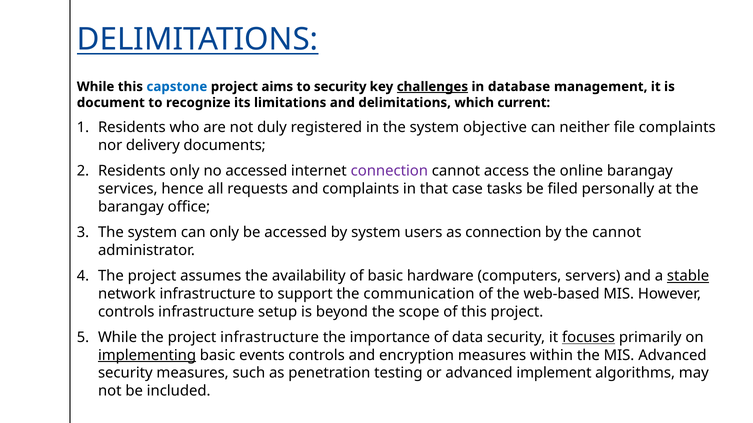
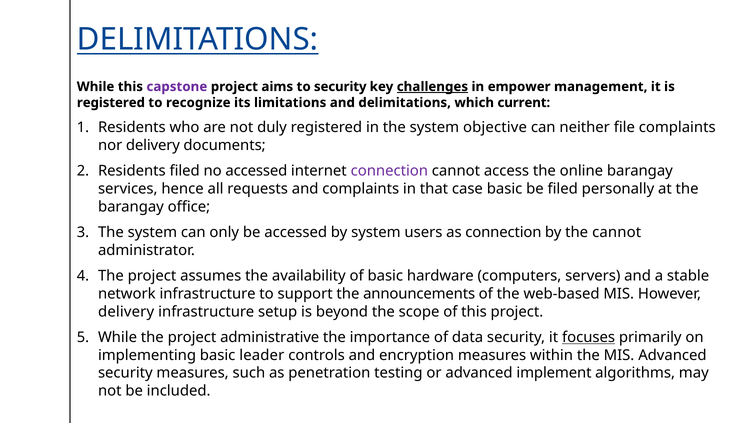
capstone colour: blue -> purple
database: database -> empower
document at (111, 103): document -> registered
Residents only: only -> filed
case tasks: tasks -> basic
stable underline: present -> none
communication: communication -> announcements
controls at (126, 312): controls -> delivery
project infrastructure: infrastructure -> administrative
implementing underline: present -> none
events: events -> leader
